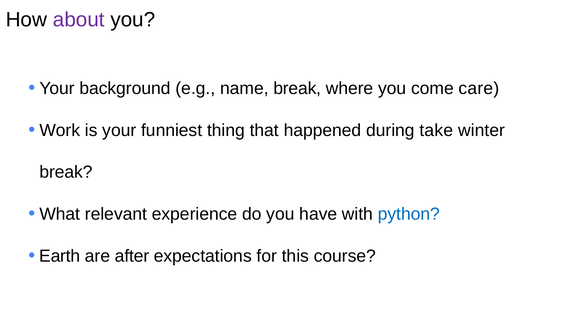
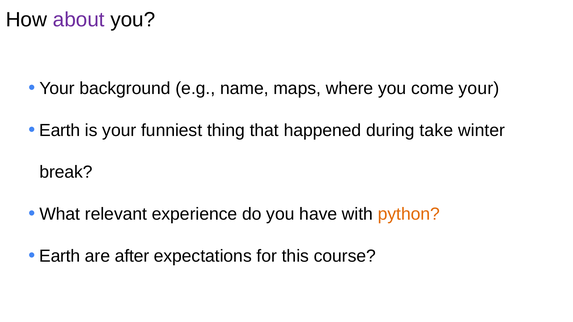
name break: break -> maps
come care: care -> your
Work at (60, 130): Work -> Earth
python colour: blue -> orange
